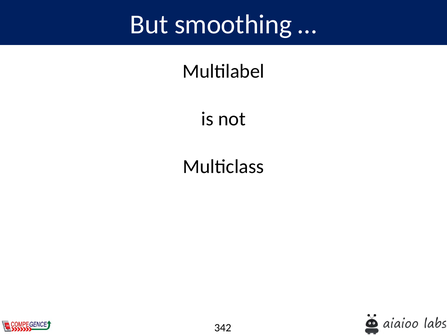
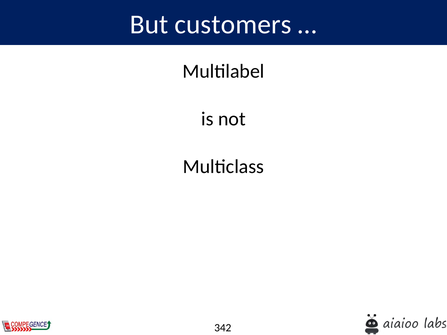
smoothing: smoothing -> customers
